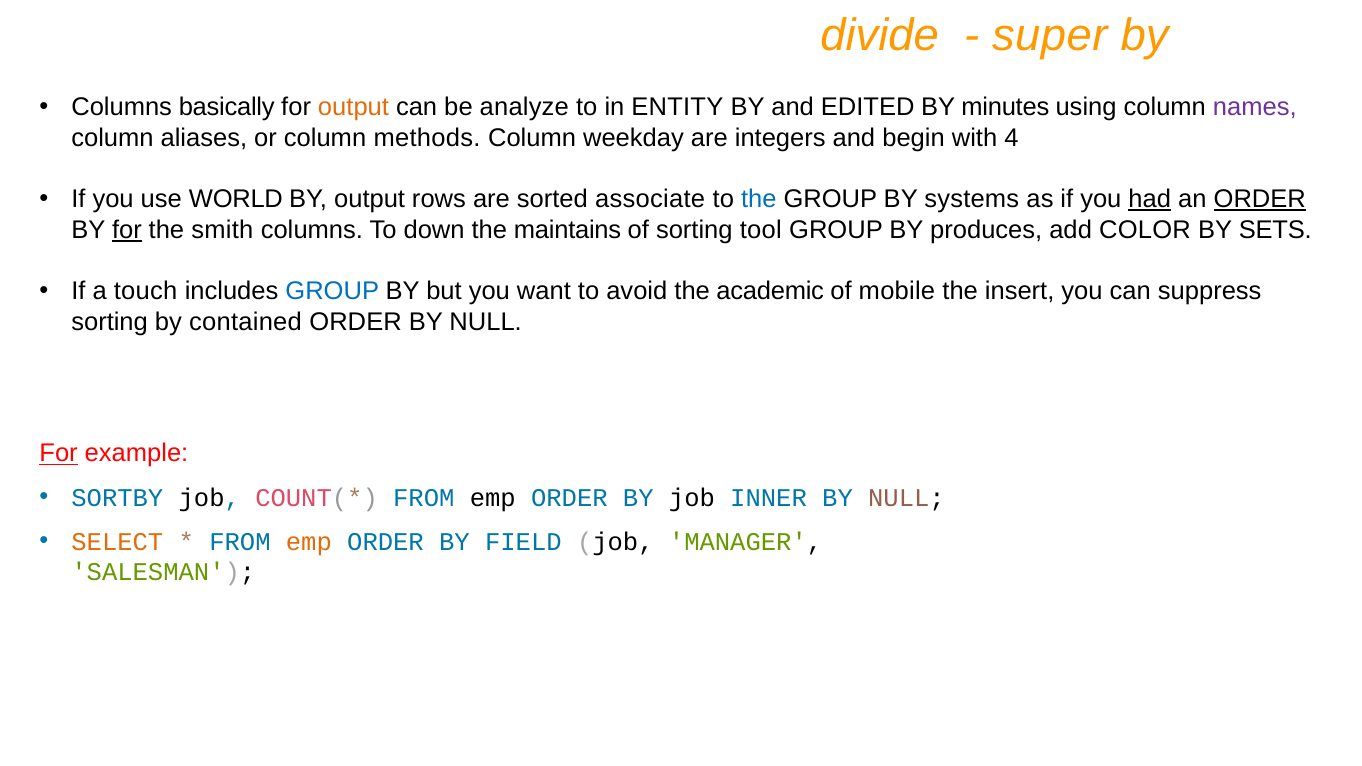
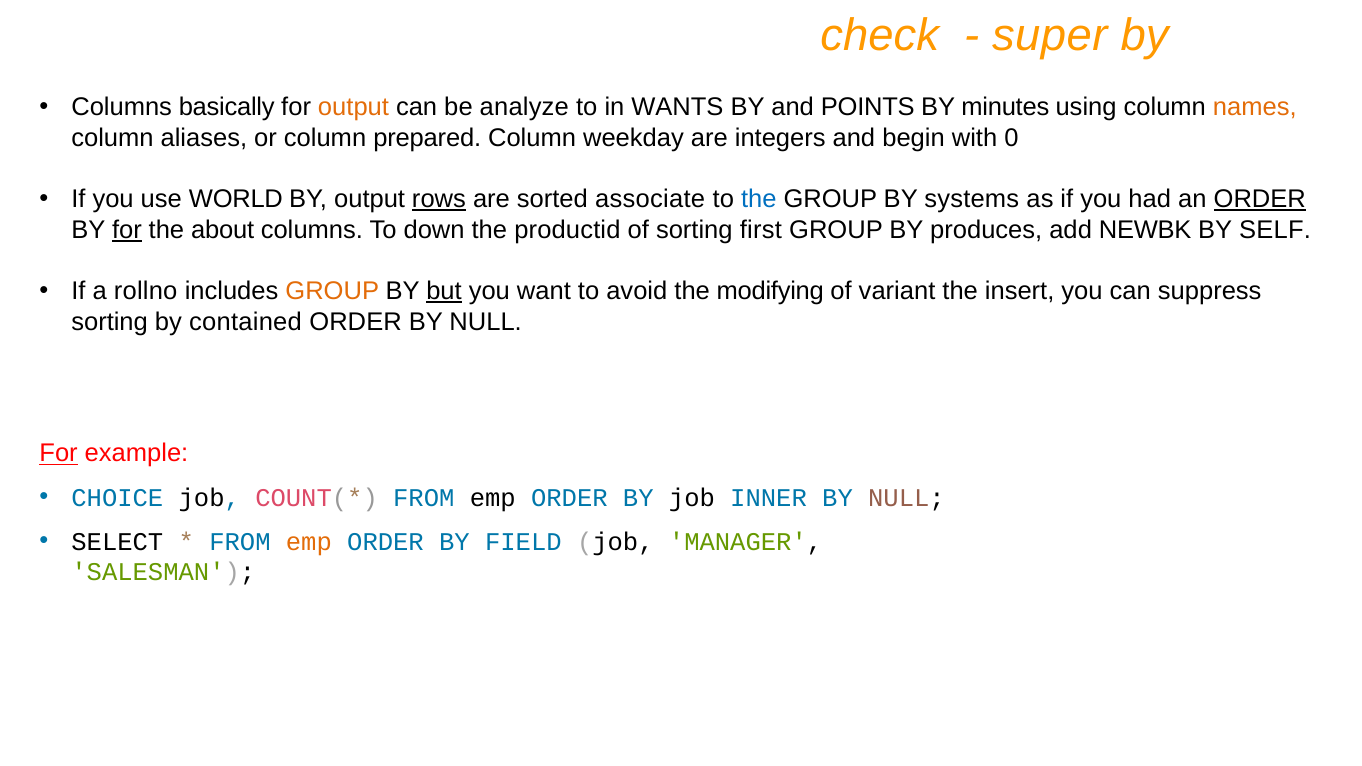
divide: divide -> check
ENTITY: ENTITY -> WANTS
EDITED: EDITED -> POINTS
names colour: purple -> orange
methods: methods -> prepared
4: 4 -> 0
rows underline: none -> present
had underline: present -> none
smith: smith -> about
maintains: maintains -> productid
tool: tool -> first
COLOR: COLOR -> NEWBK
SETS: SETS -> SELF
touch: touch -> rollno
GROUP at (332, 291) colour: blue -> orange
but underline: none -> present
academic: academic -> modifying
mobile: mobile -> variant
SORTBY: SORTBY -> CHOICE
SELECT colour: orange -> black
